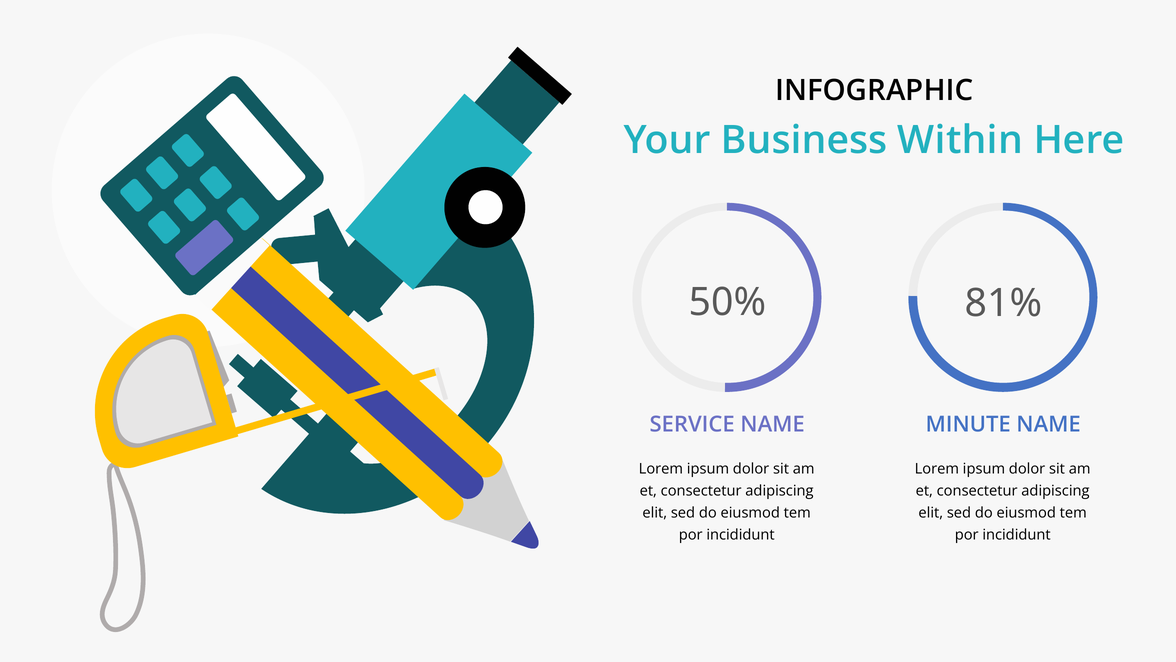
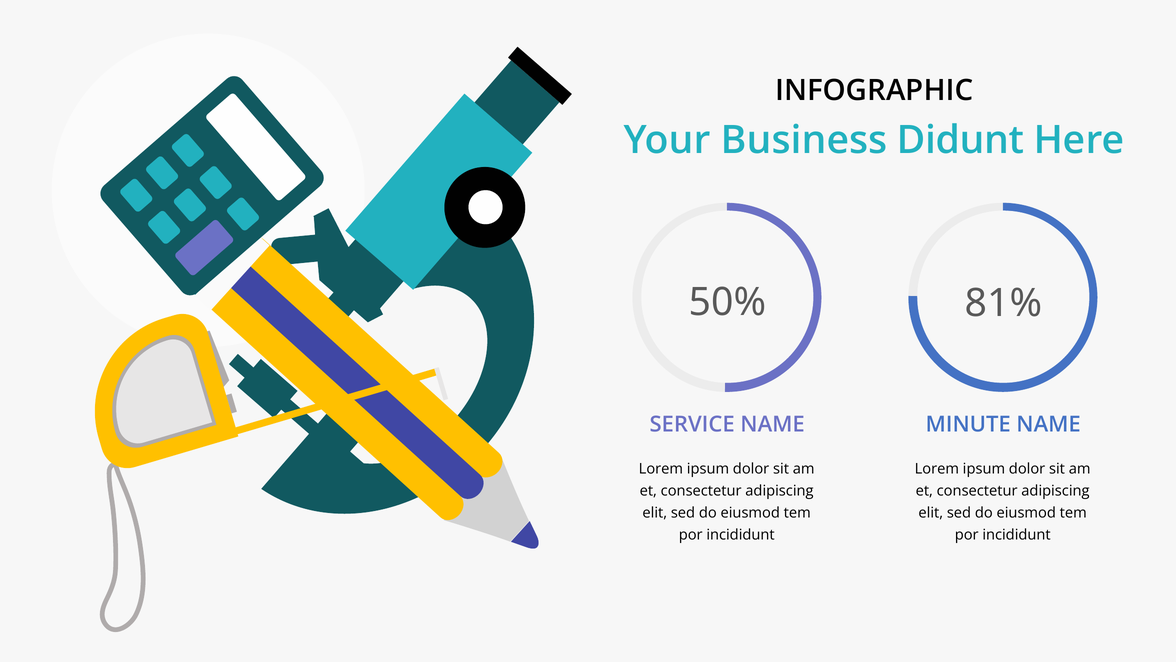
Within: Within -> Didunt
